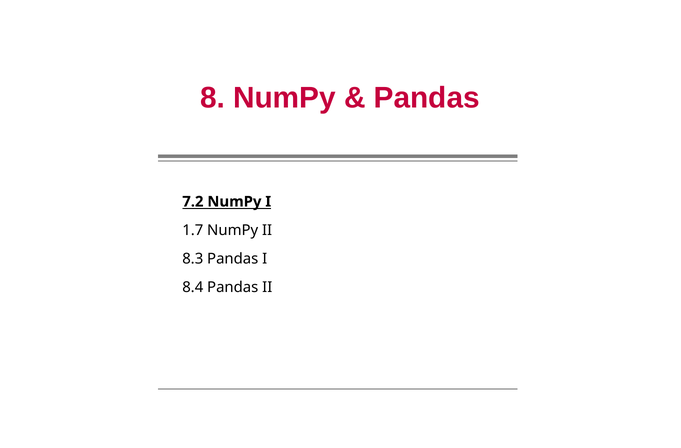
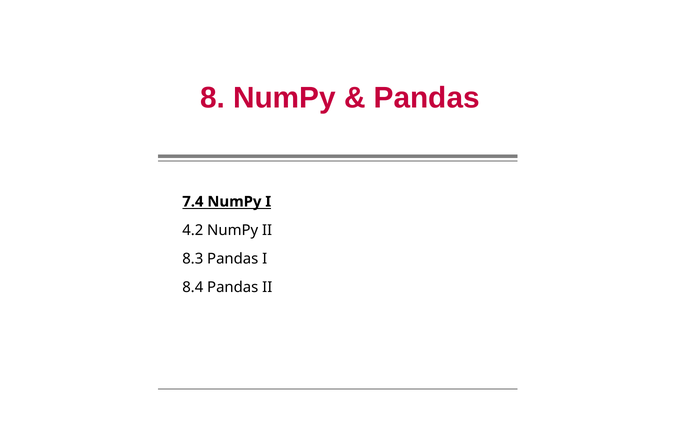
7.2: 7.2 -> 7.4
1.7: 1.7 -> 4.2
